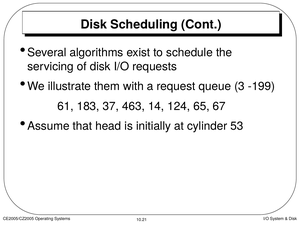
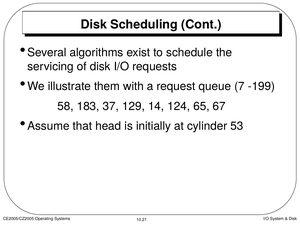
3: 3 -> 7
61: 61 -> 58
463: 463 -> 129
